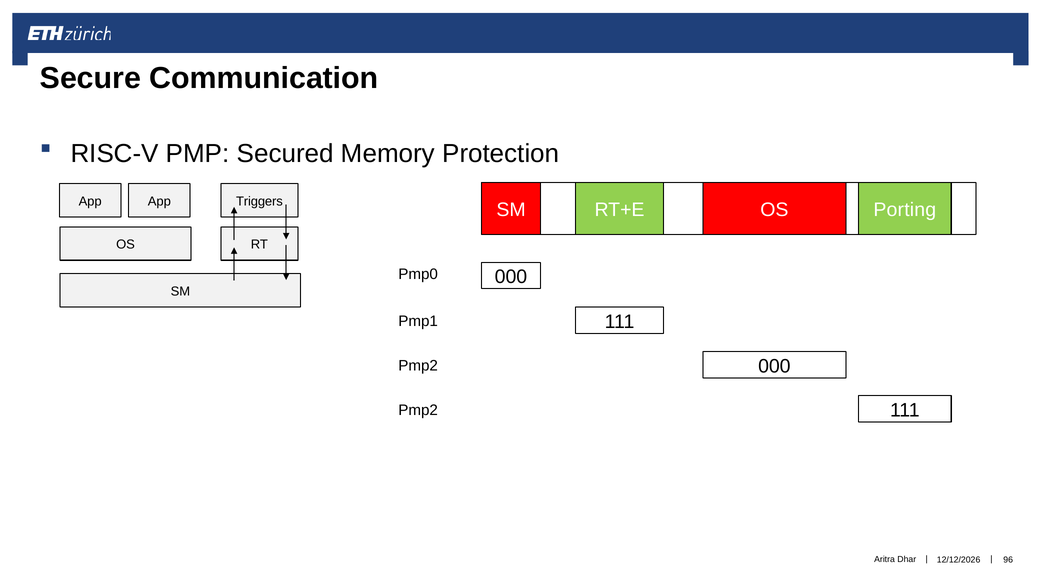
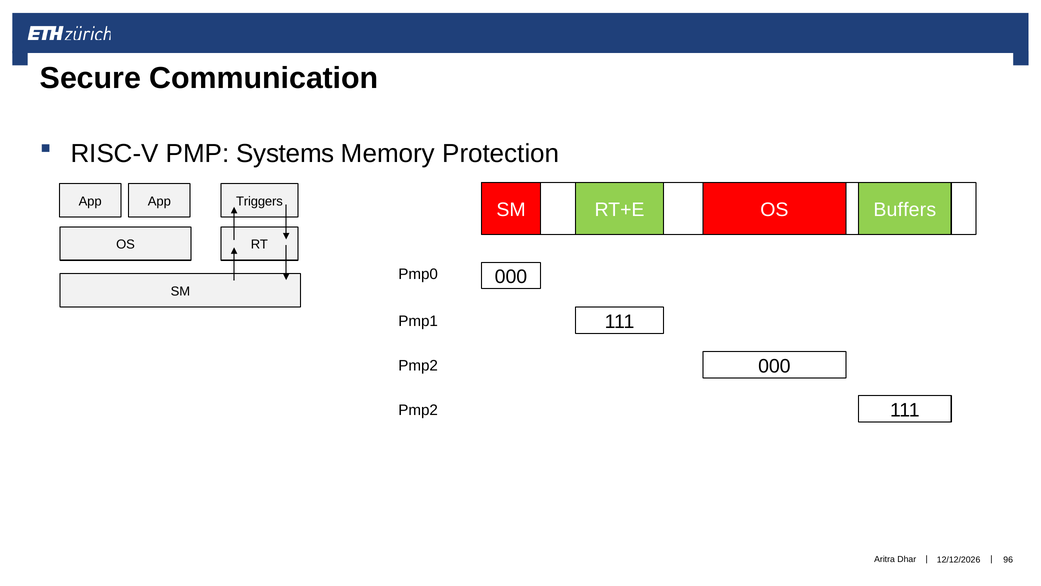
Secured: Secured -> Systems
Porting: Porting -> Buffers
